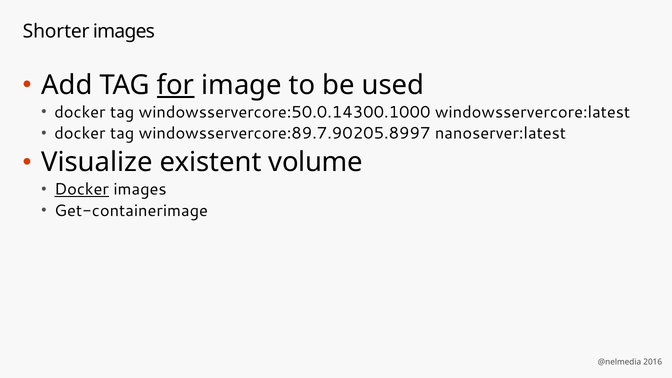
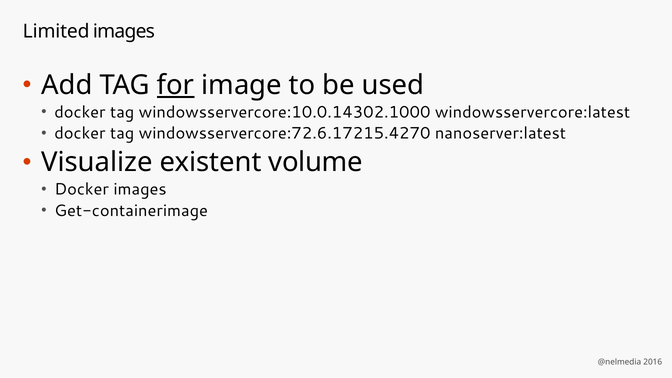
Shorter: Shorter -> Limited
windowsservercore:50.0.14300.1000: windowsservercore:50.0.14300.1000 -> windowsservercore:10.0.14302.1000
windowsservercore:89.7.90205.8997: windowsservercore:89.7.90205.8997 -> windowsservercore:72.6.17215.4270
Docker at (82, 189) underline: present -> none
